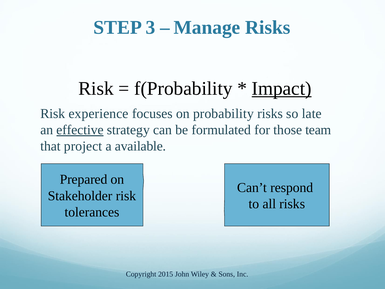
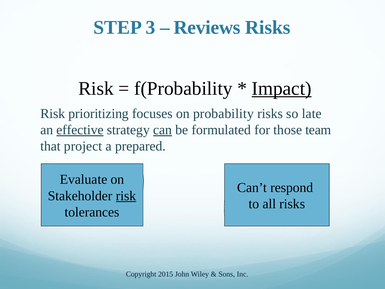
Manage: Manage -> Reviews
experience: experience -> prioritizing
can underline: none -> present
available: available -> prepared
Prepared: Prepared -> Evaluate
risk at (126, 196) underline: none -> present
